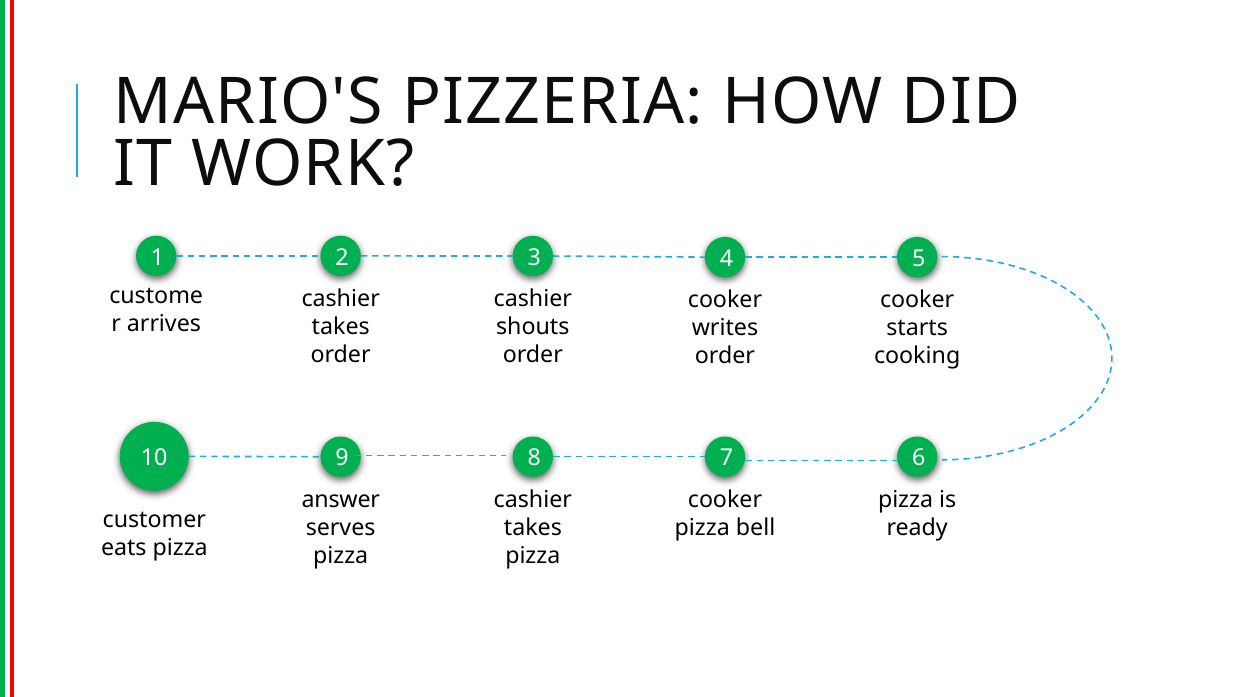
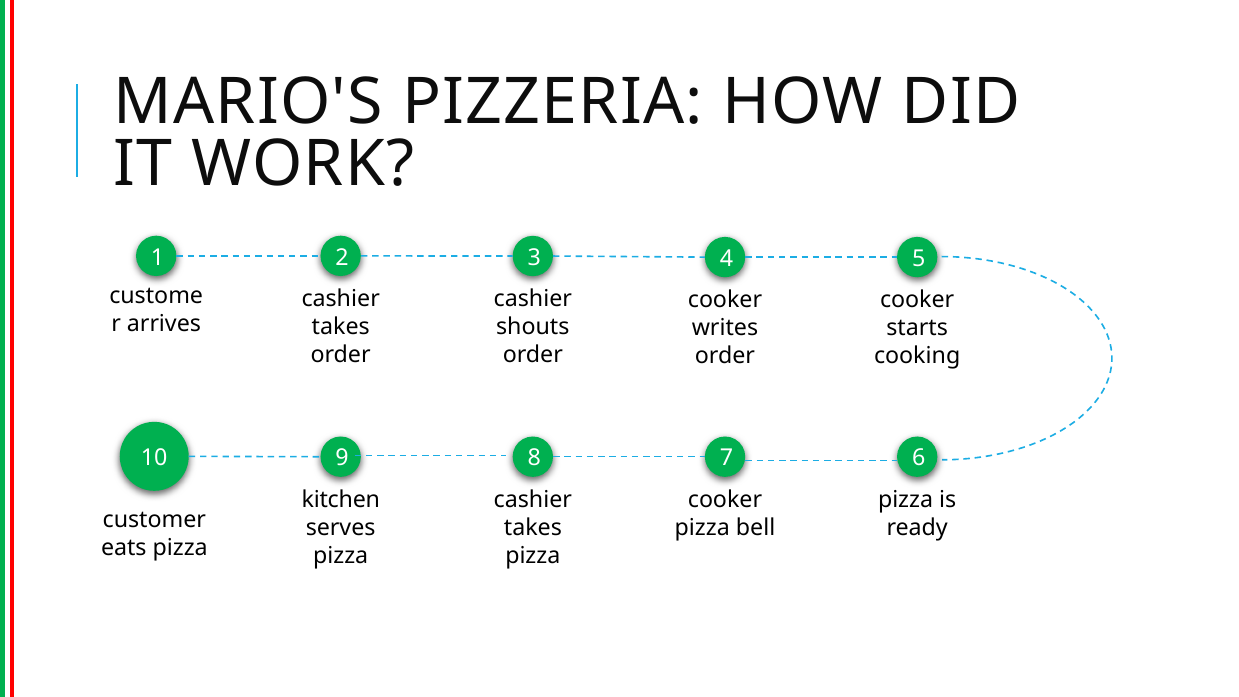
answer: answer -> kitchen
